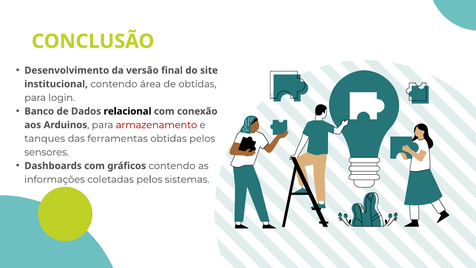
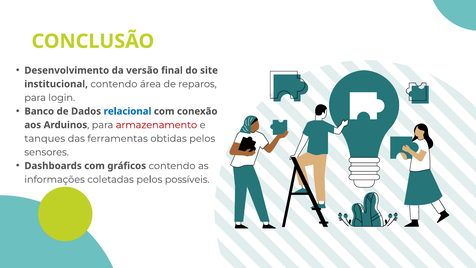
de obtidas: obtidas -> reparos
relacional colour: black -> blue
sistemas: sistemas -> possíveis
